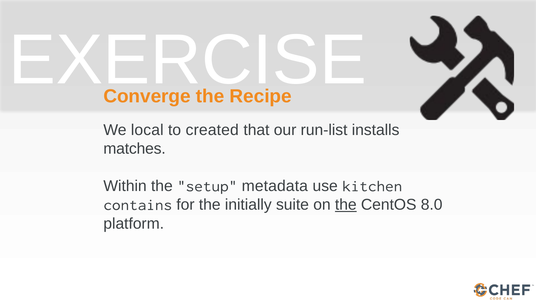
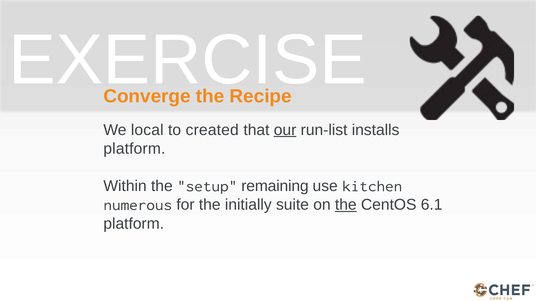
our underline: none -> present
matches at (135, 149): matches -> platform
metadata: metadata -> remaining
contains: contains -> numerous
8.0: 8.0 -> 6.1
